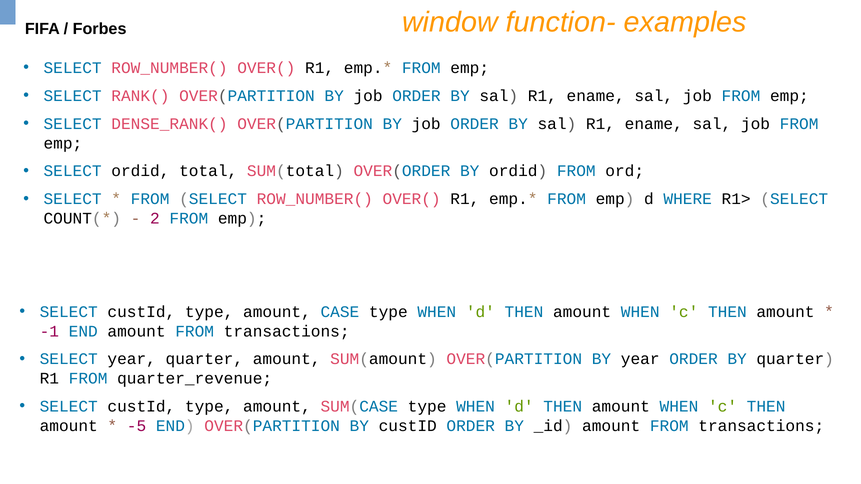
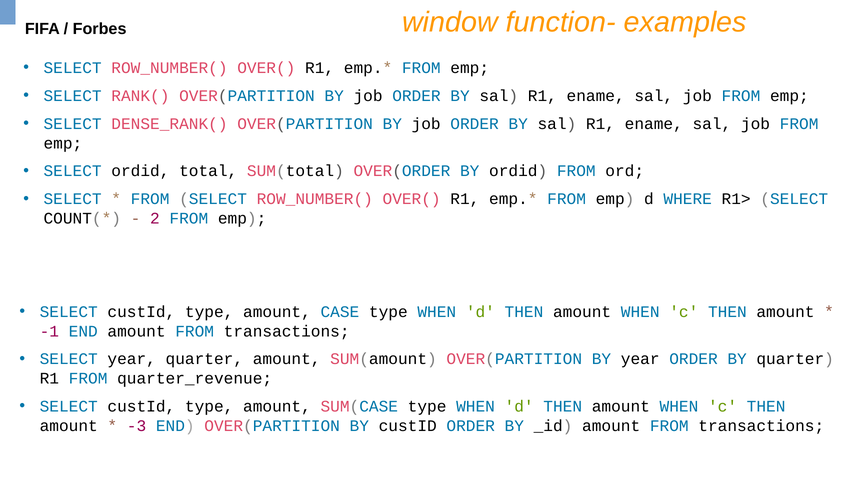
-5: -5 -> -3
